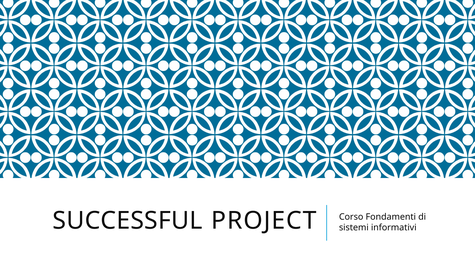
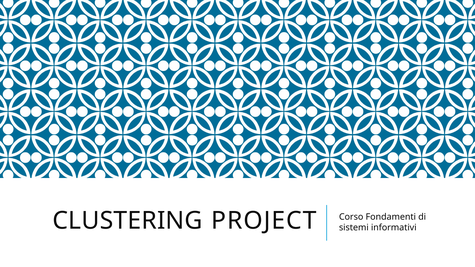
SUCCESSFUL: SUCCESSFUL -> CLUSTERING
